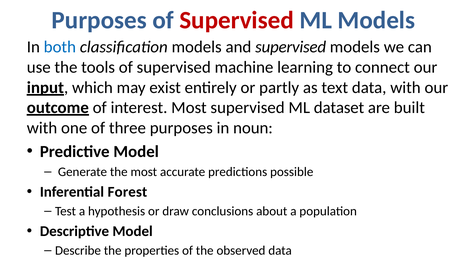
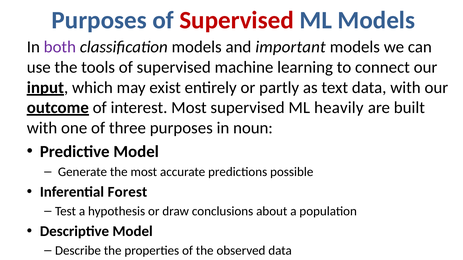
both colour: blue -> purple
and supervised: supervised -> important
dataset: dataset -> heavily
